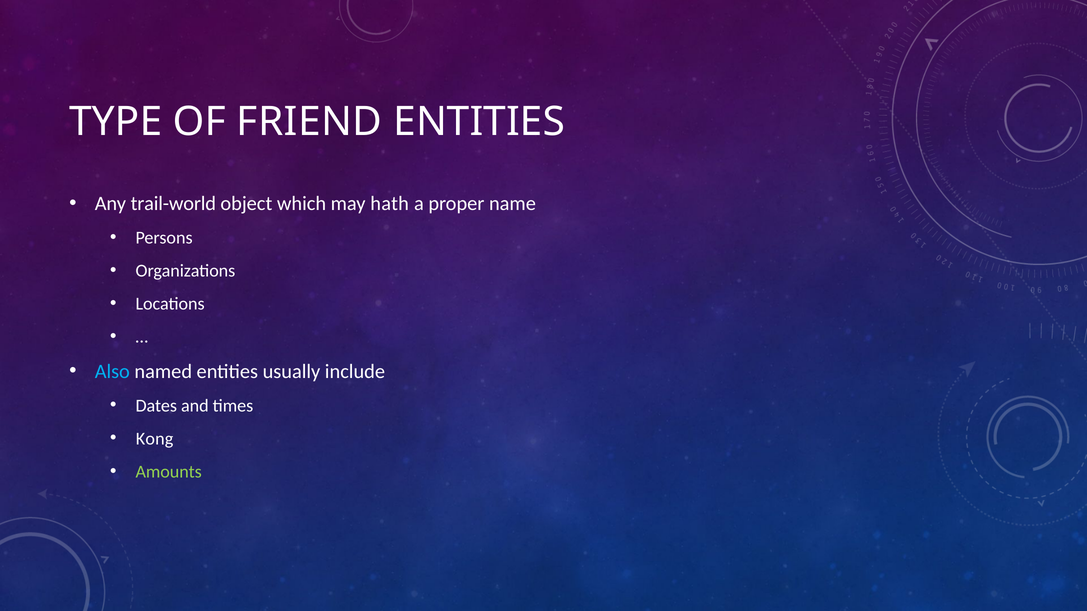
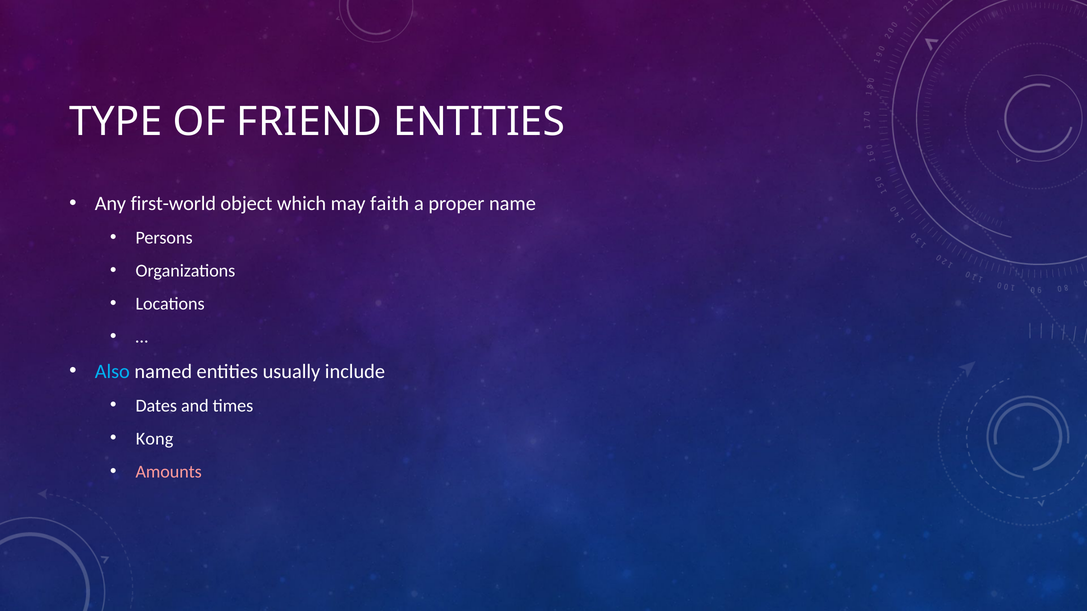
trail-world: trail-world -> first-world
hath: hath -> faith
Amounts colour: light green -> pink
